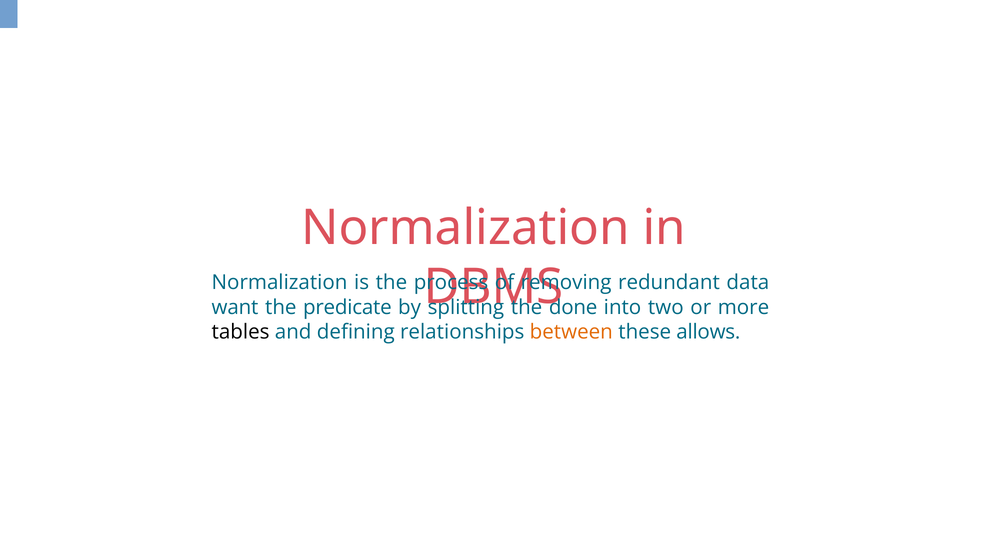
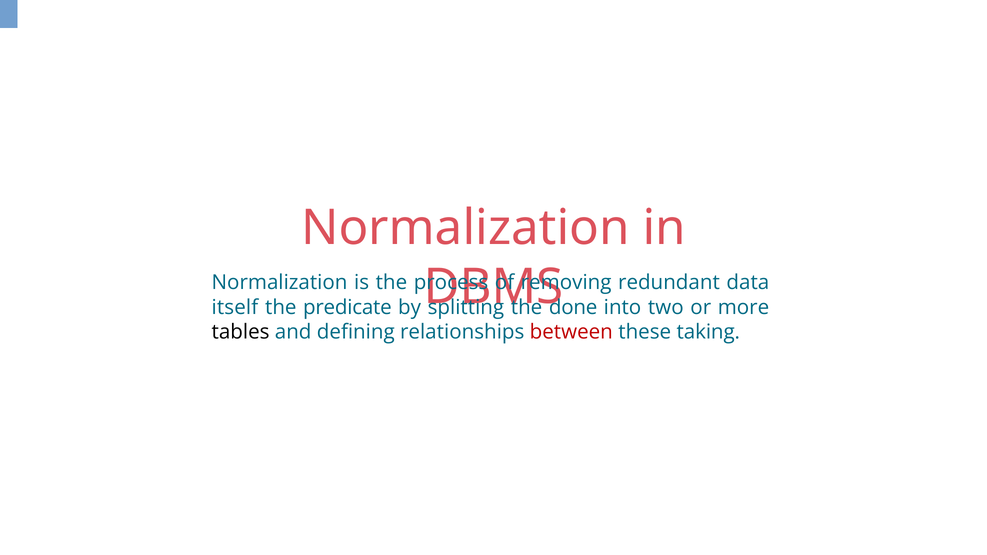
want: want -> itself
between colour: orange -> red
allows: allows -> taking
